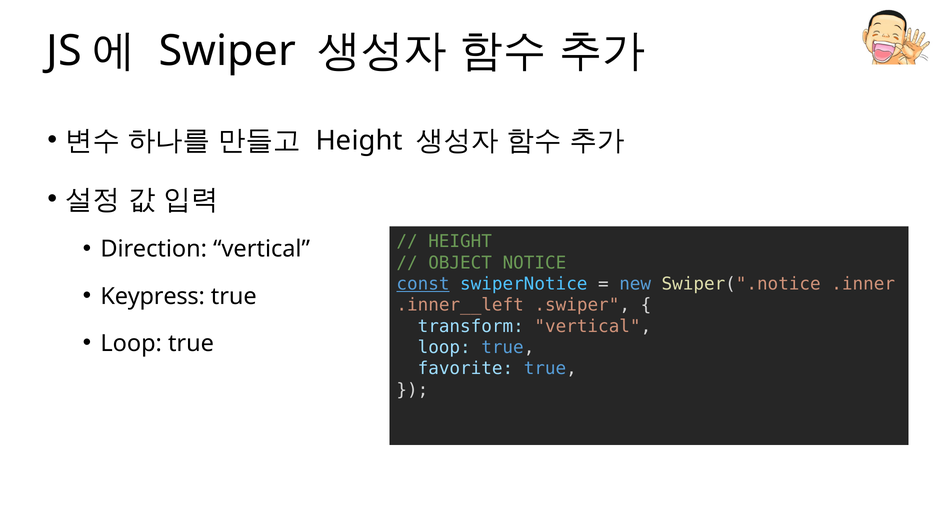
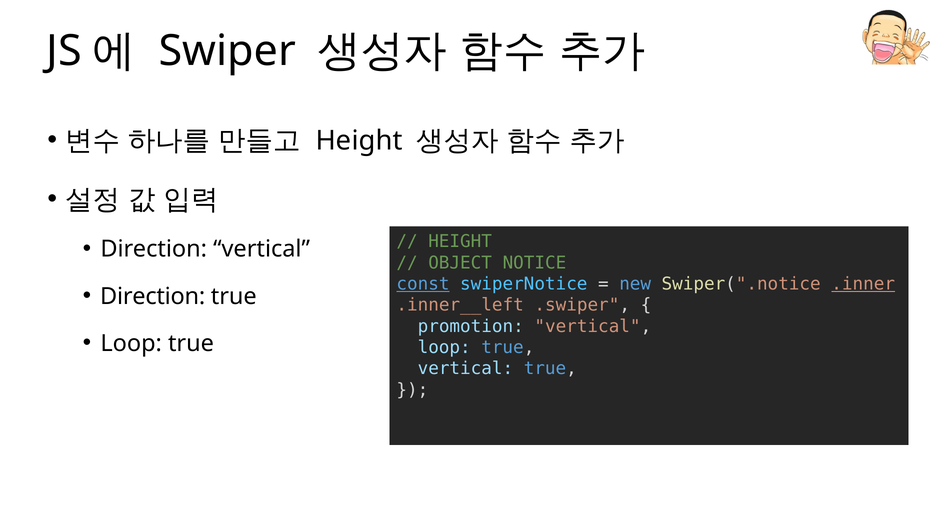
.inner underline: none -> present
Keypress at (153, 296): Keypress -> Direction
transform: transform -> promotion
favorite at (465, 369): favorite -> vertical
